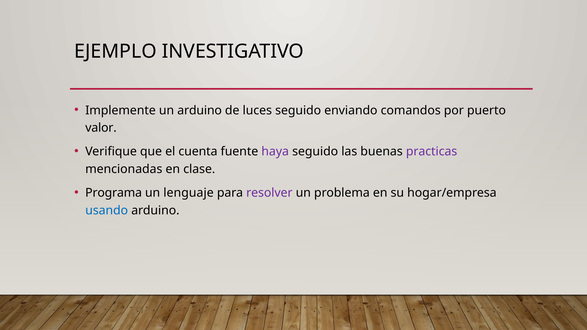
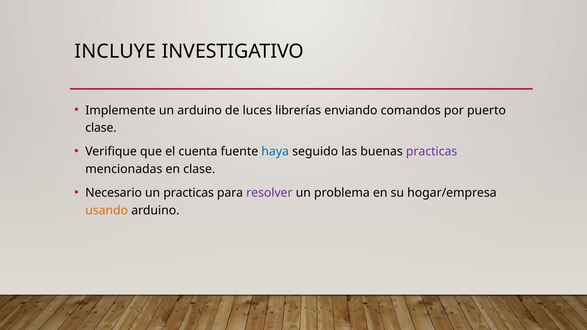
EJEMPLO: EJEMPLO -> INCLUYE
luces seguido: seguido -> librerías
valor at (101, 128): valor -> clase
haya colour: purple -> blue
Programa: Programa -> Necesario
un lenguaje: lenguaje -> practicas
usando colour: blue -> orange
